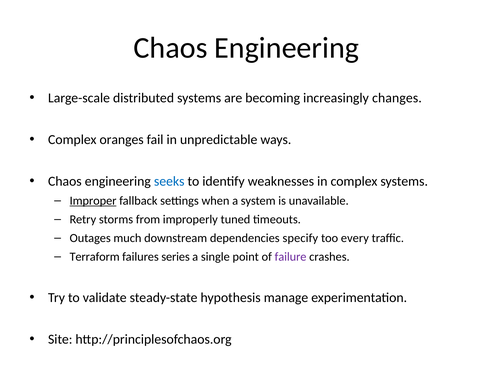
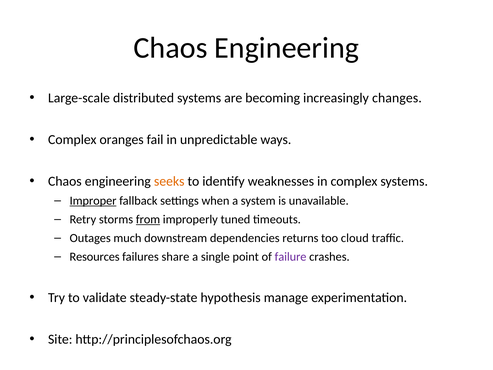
seeks colour: blue -> orange
from underline: none -> present
specify: specify -> returns
every: every -> cloud
Terraform: Terraform -> Resources
series: series -> share
